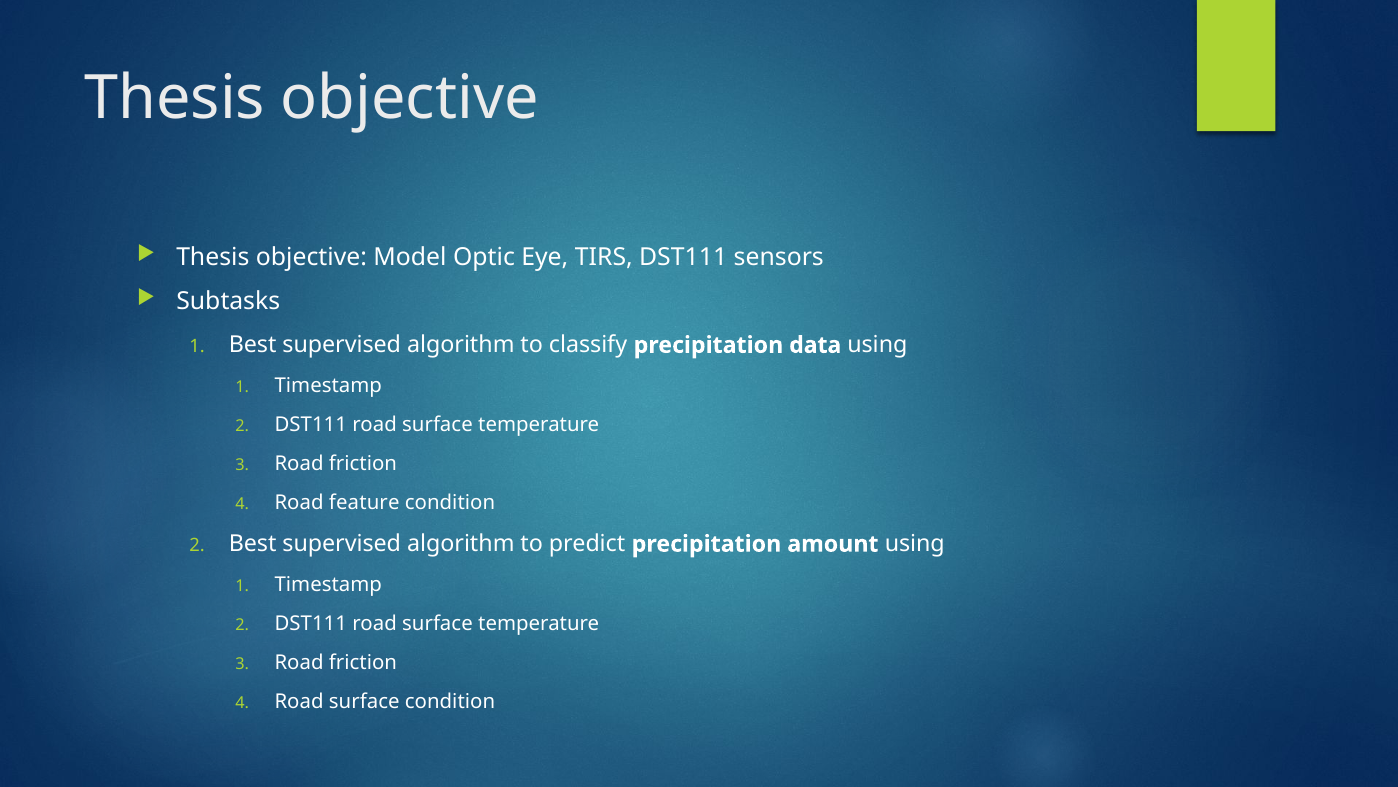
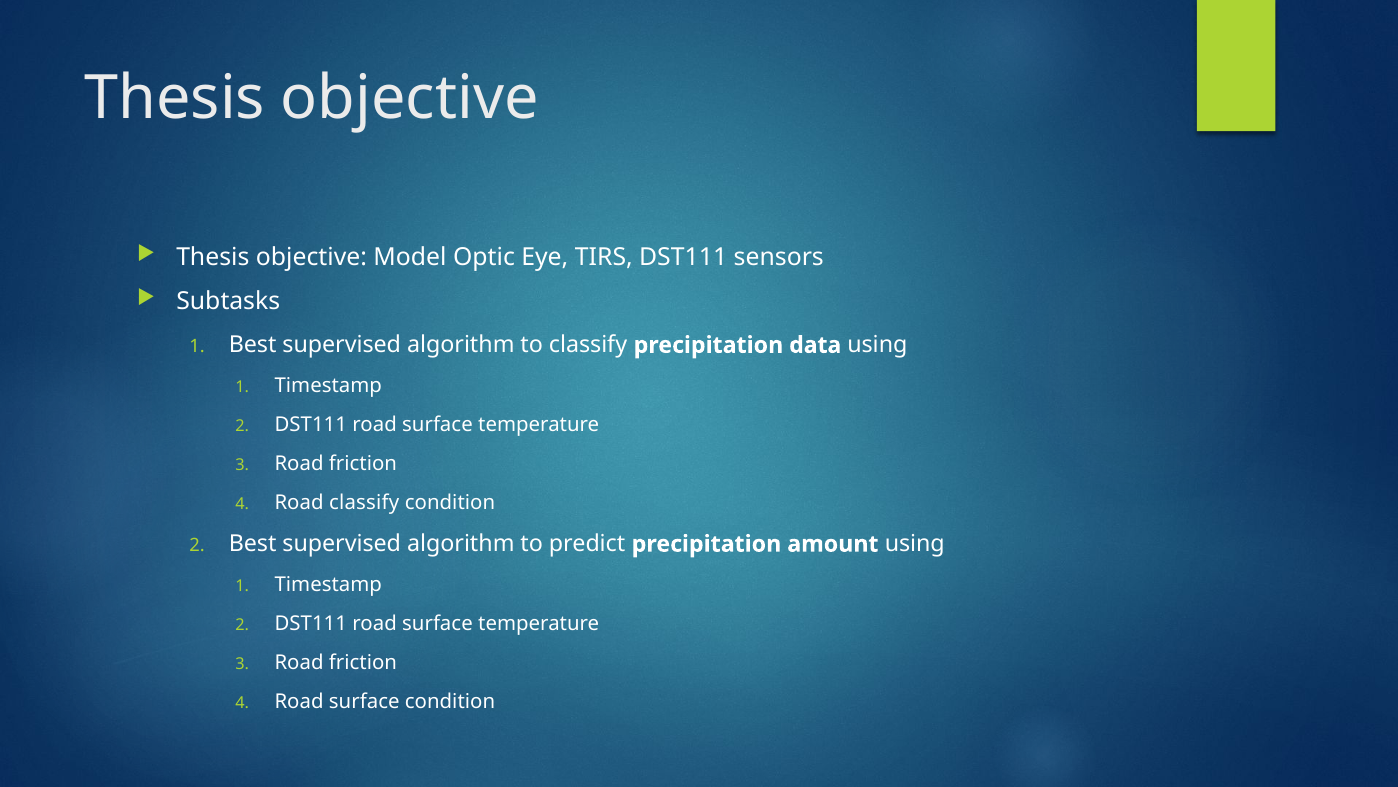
Road feature: feature -> classify
